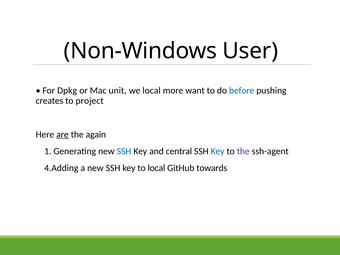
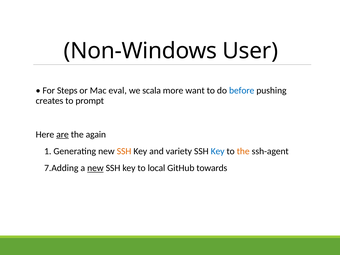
Dpkg: Dpkg -> Steps
unit: unit -> eval
we local: local -> scala
project: project -> prompt
SSH at (124, 151) colour: blue -> orange
central: central -> variety
the at (243, 151) colour: purple -> orange
4.Adding: 4.Adding -> 7.Adding
new at (95, 168) underline: none -> present
